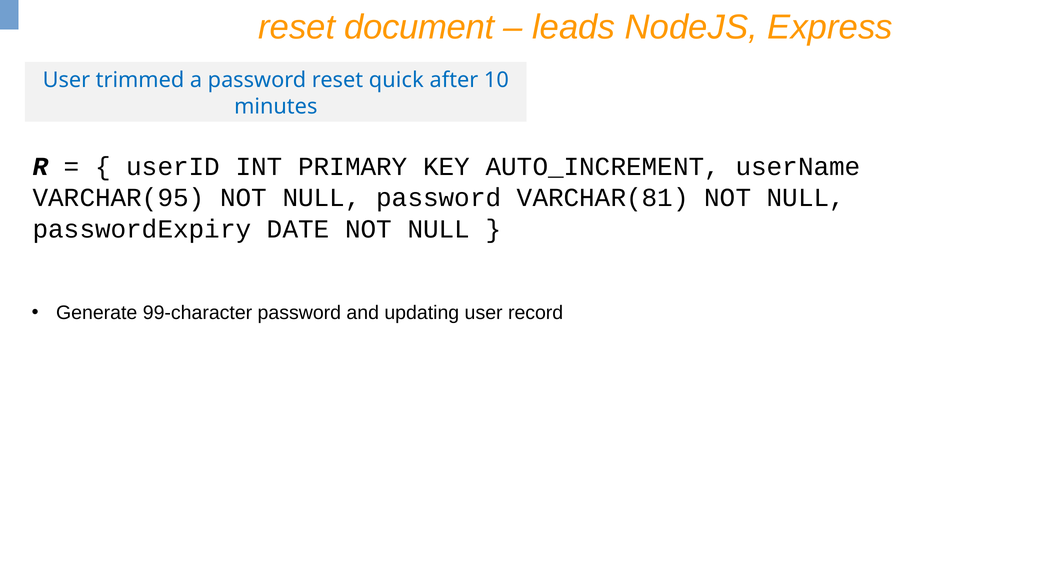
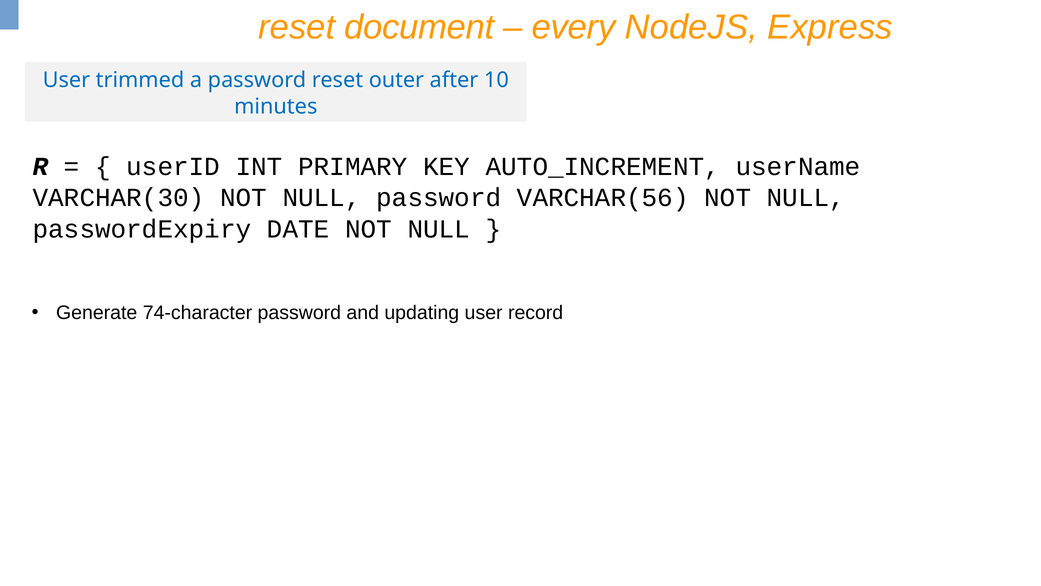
leads: leads -> every
quick: quick -> outer
VARCHAR(95: VARCHAR(95 -> VARCHAR(30
VARCHAR(81: VARCHAR(81 -> VARCHAR(56
99-character: 99-character -> 74-character
